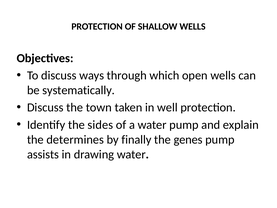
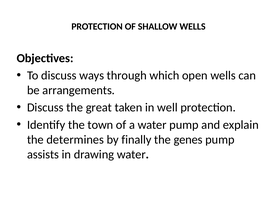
systematically: systematically -> arrangements
town: town -> great
sides: sides -> town
